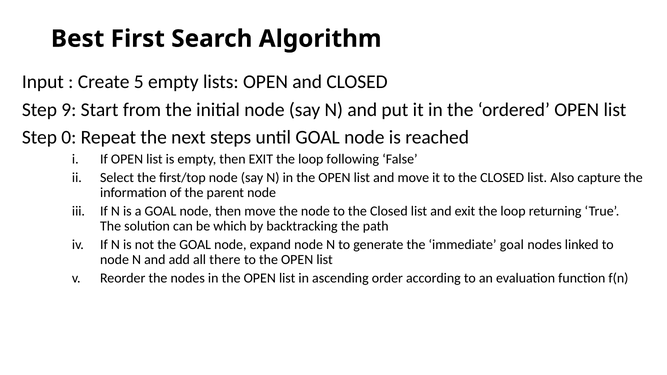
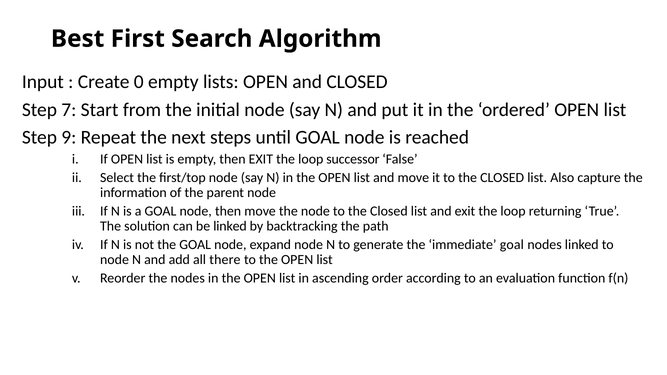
5: 5 -> 0
9: 9 -> 7
0: 0 -> 9
following: following -> successor
be which: which -> linked
